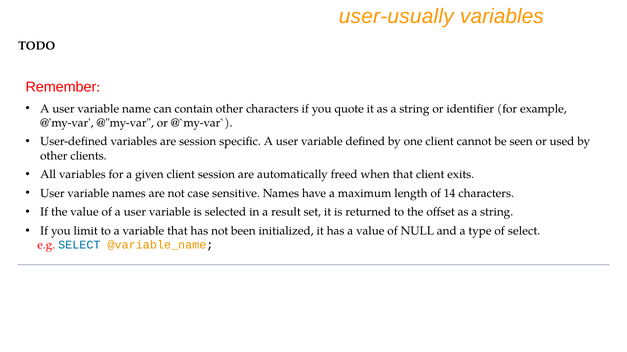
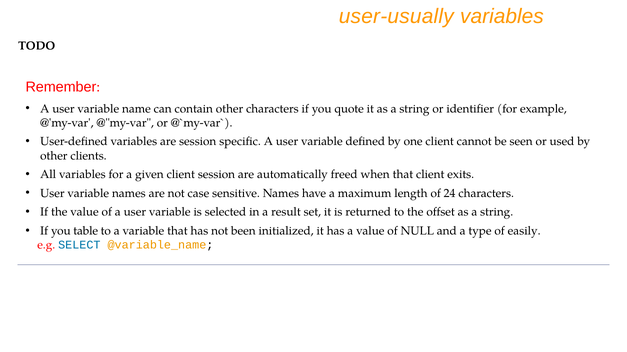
14: 14 -> 24
limit: limit -> table
of select: select -> easily
